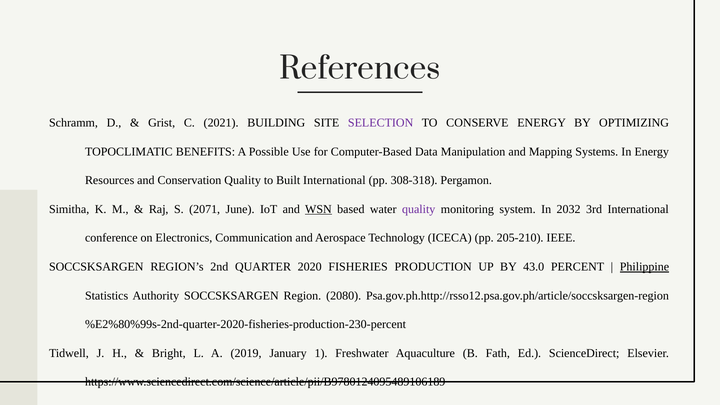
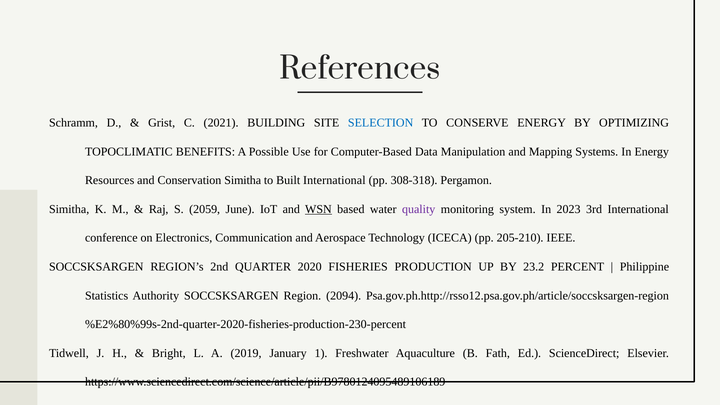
SELECTION colour: purple -> blue
Conservation Quality: Quality -> Simitha
2071: 2071 -> 2059
2032: 2032 -> 2023
43.0: 43.0 -> 23.2
Philippine underline: present -> none
2080: 2080 -> 2094
